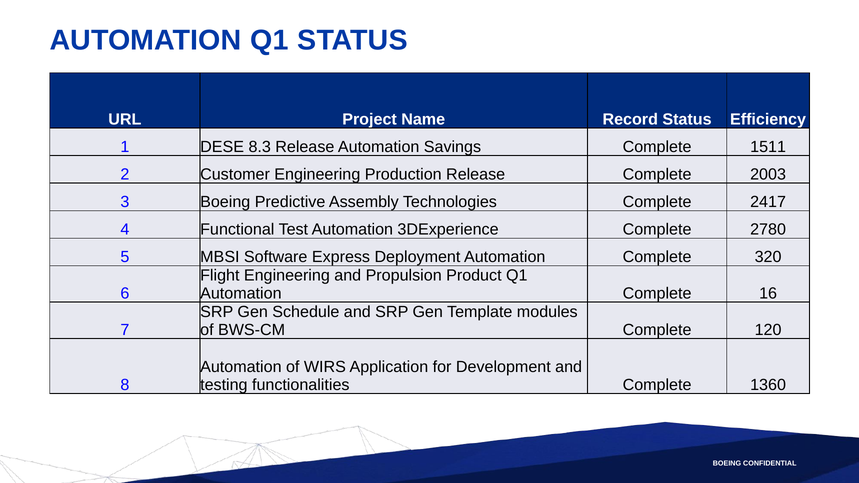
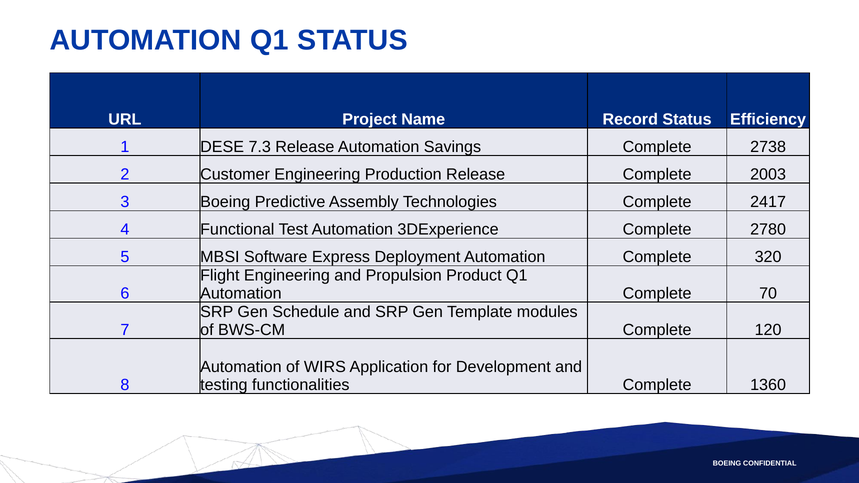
8.3: 8.3 -> 7.3
1511: 1511 -> 2738
16: 16 -> 70
